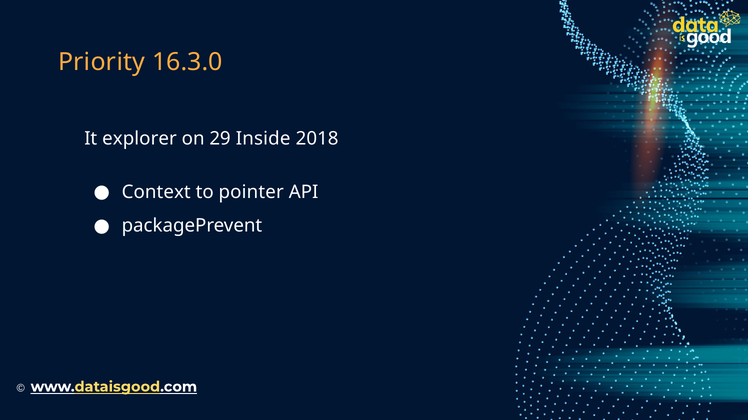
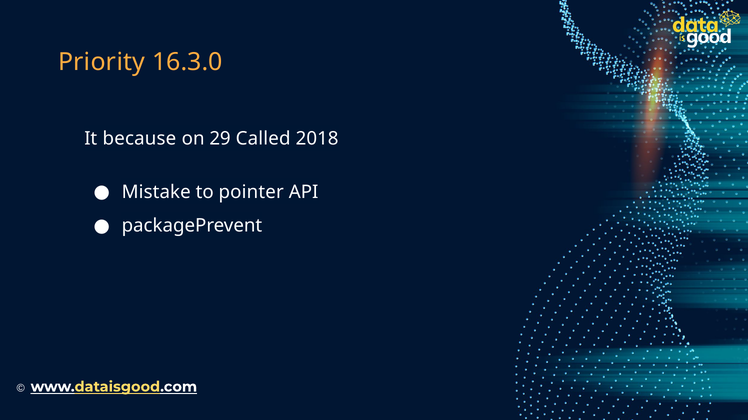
explorer: explorer -> because
Inside: Inside -> Called
Context: Context -> Mistake
